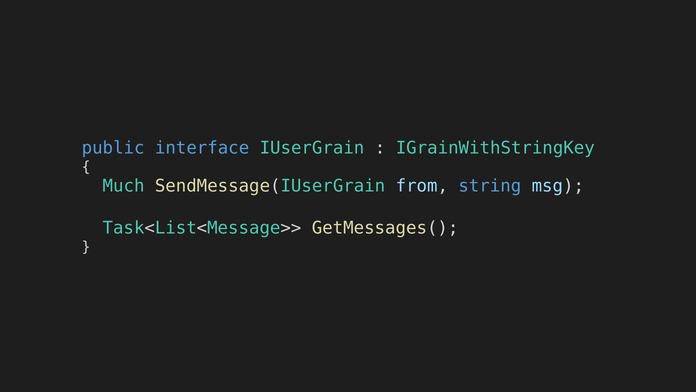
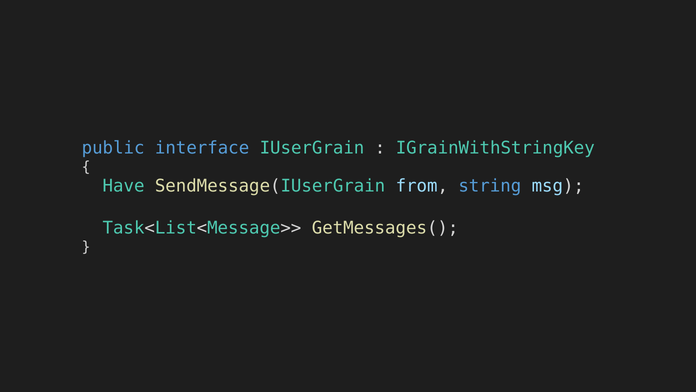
Much: Much -> Have
